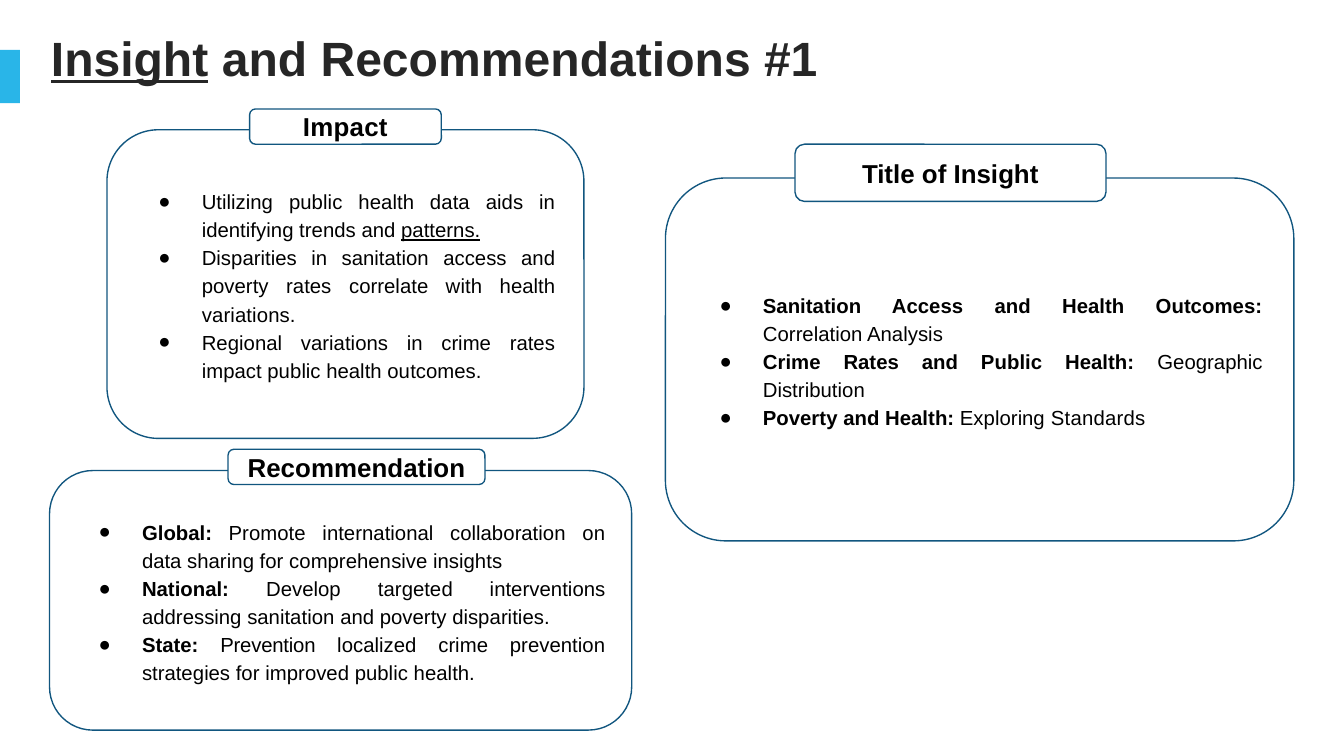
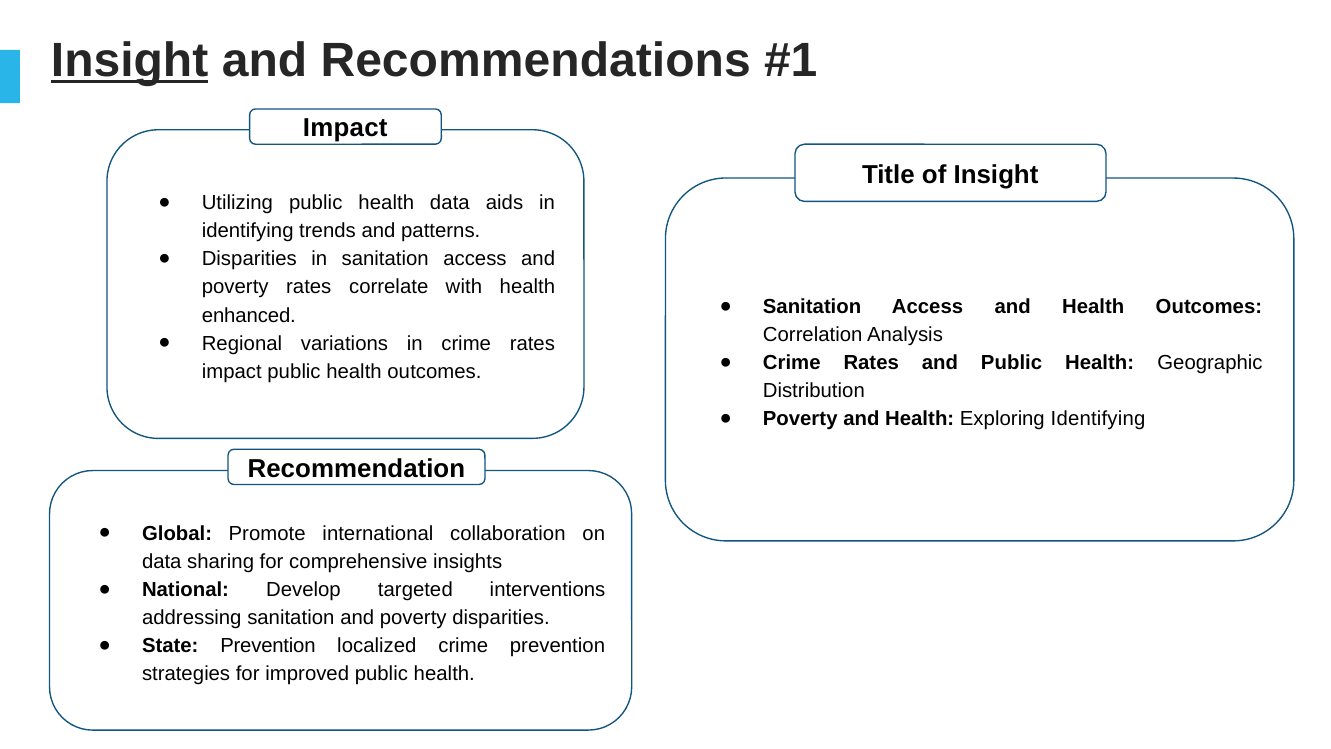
patterns underline: present -> none
variations at (249, 315): variations -> enhanced
Exploring Standards: Standards -> Identifying
